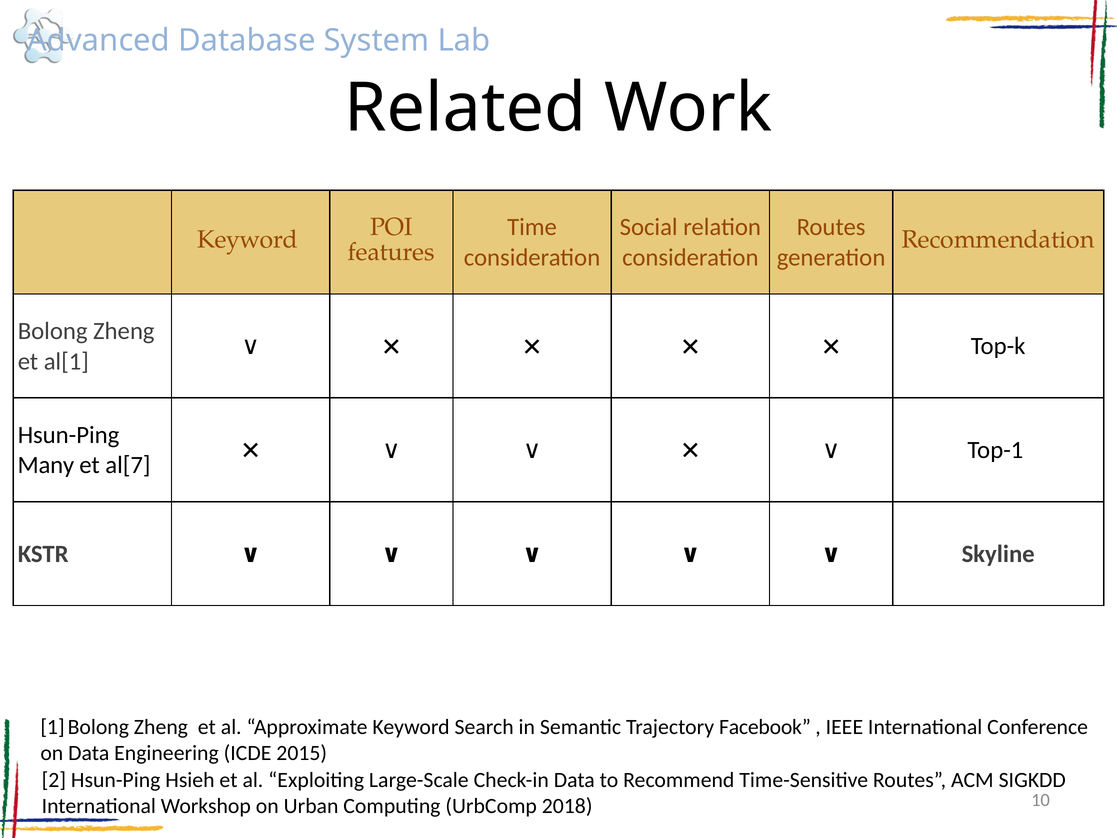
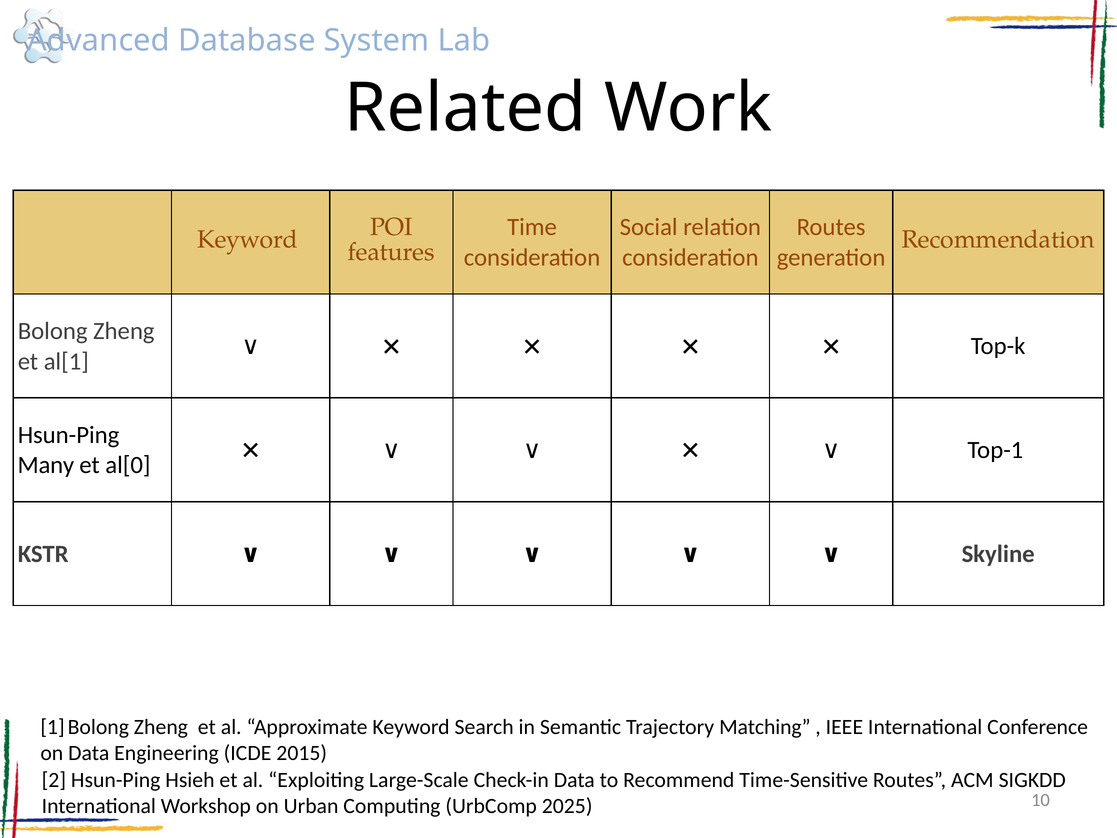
al[7: al[7 -> al[0
Facebook: Facebook -> Matching
2018: 2018 -> 2025
